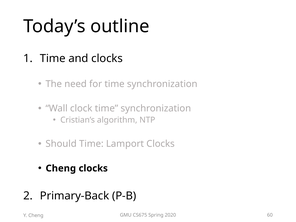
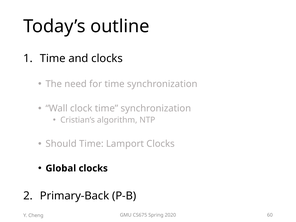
Cheng at (61, 168): Cheng -> Global
